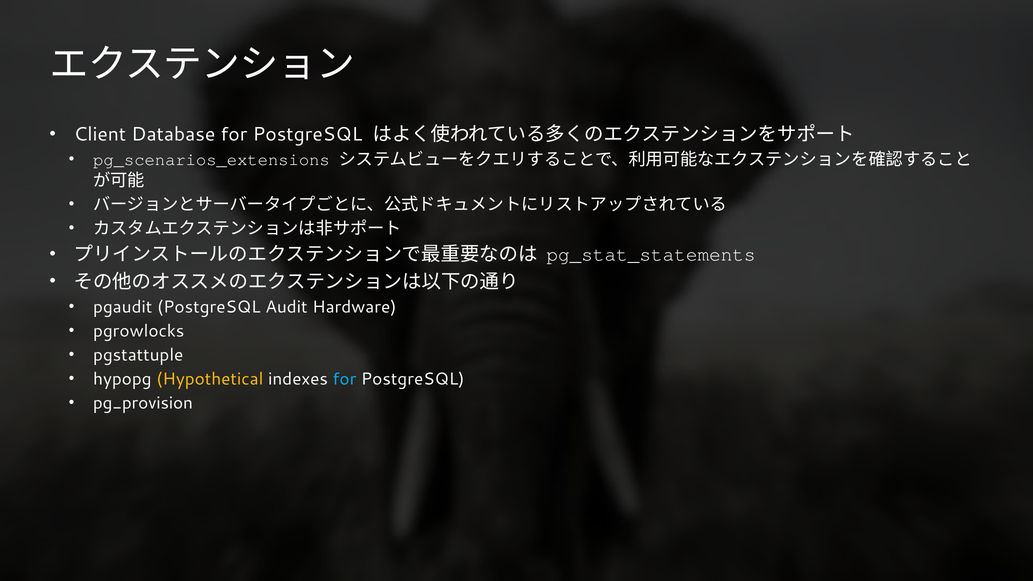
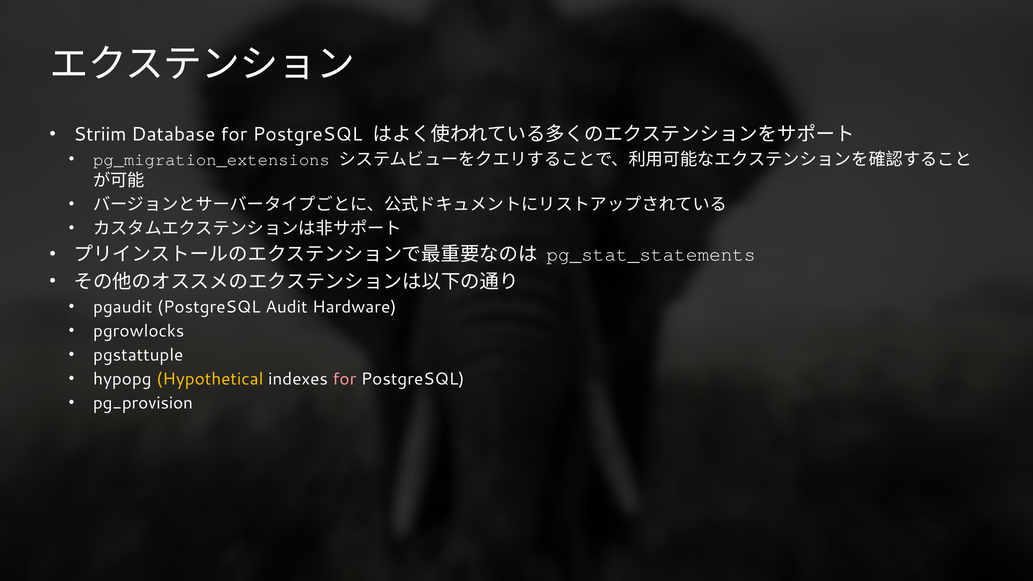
Client: Client -> Striim
pg_scenarios_extensions: pg_scenarios_extensions -> pg_migration_extensions
for at (344, 379) colour: light blue -> pink
